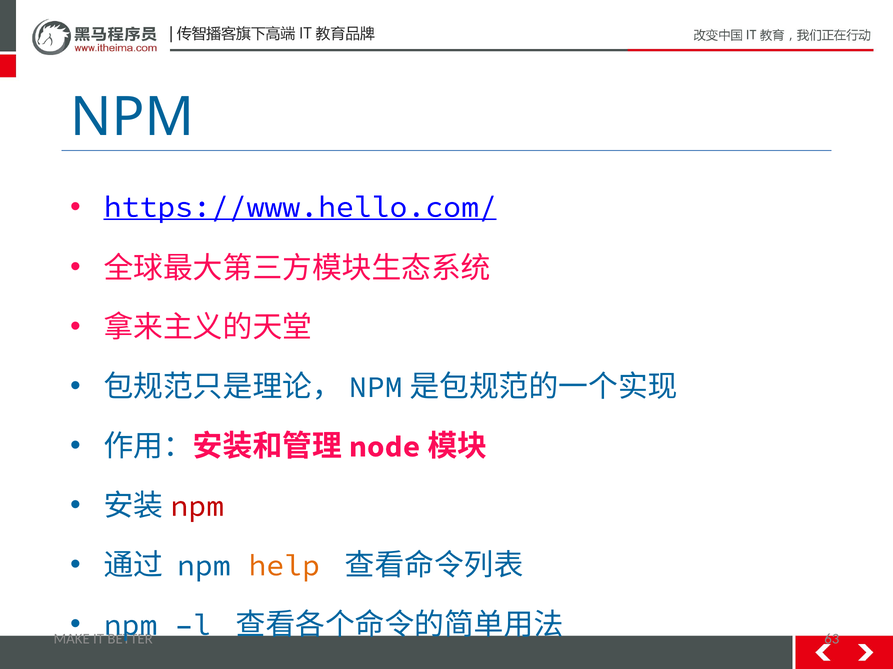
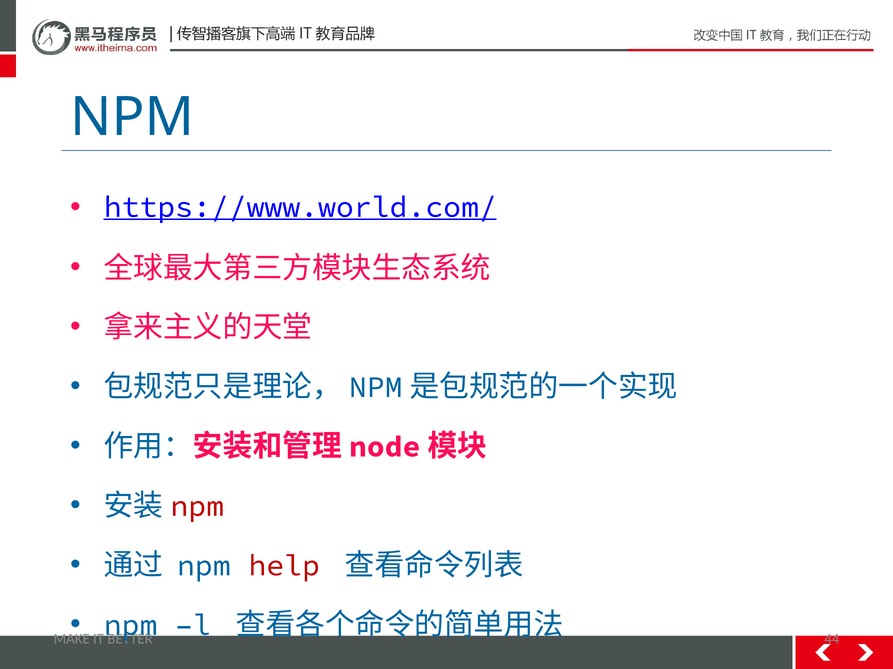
https://www.hello.com/: https://www.hello.com/ -> https://www.world.com/
help colour: orange -> red
63: 63 -> 44
